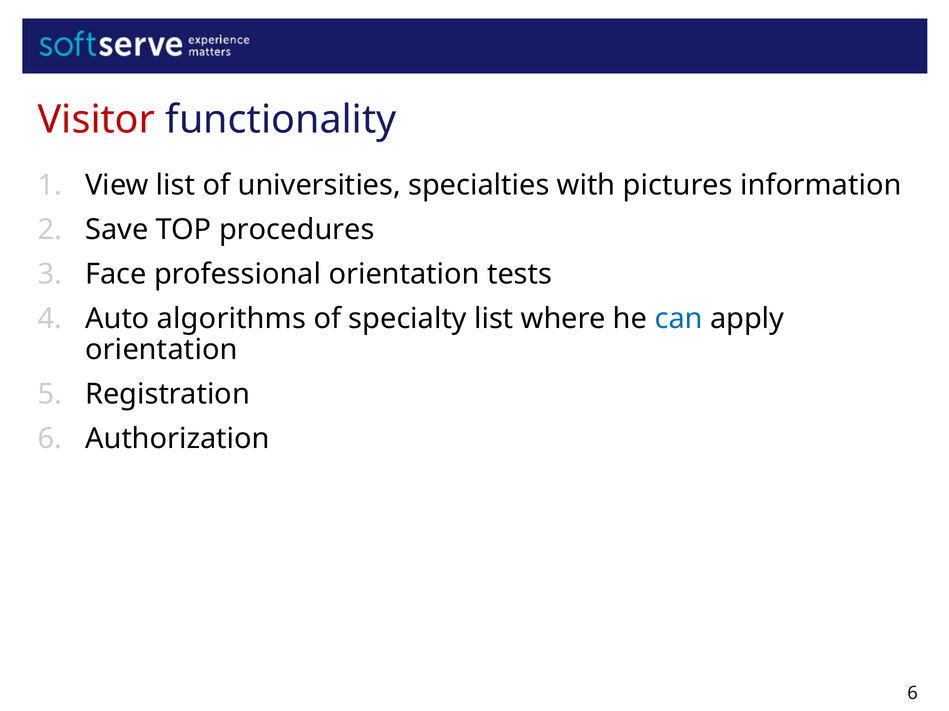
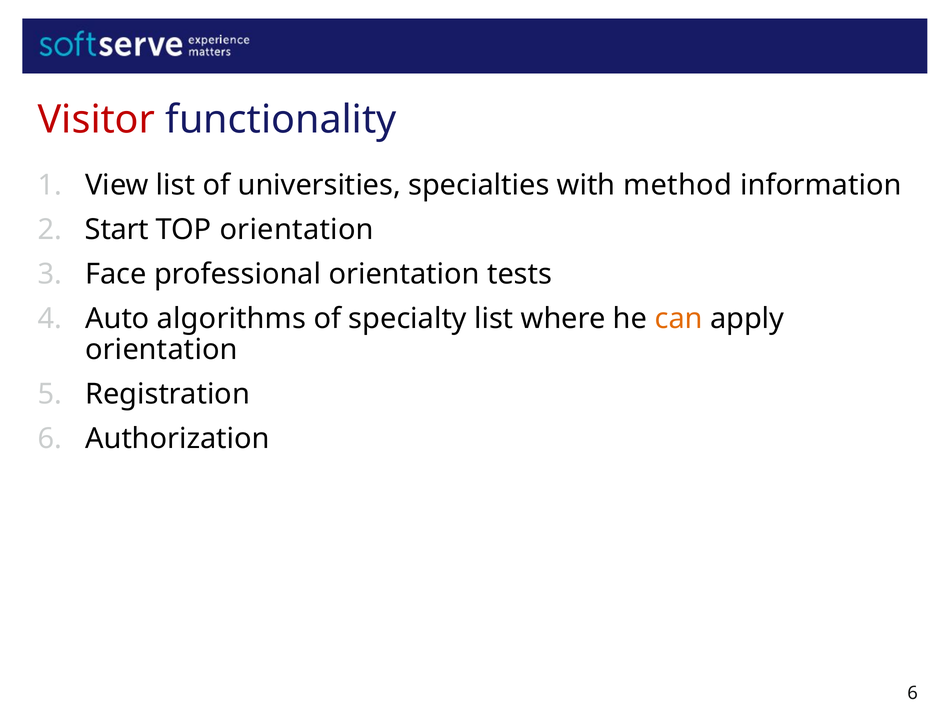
pictures: pictures -> method
Save: Save -> Start
TOP procedures: procedures -> orientation
can colour: blue -> orange
